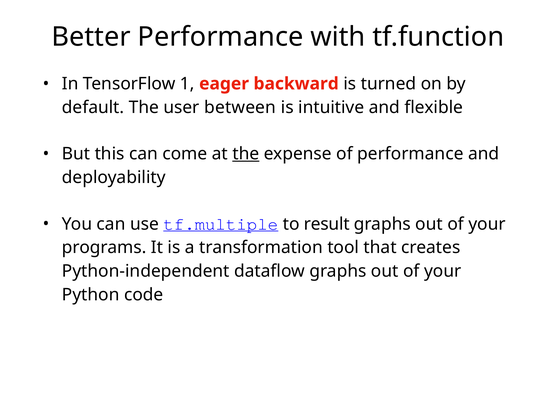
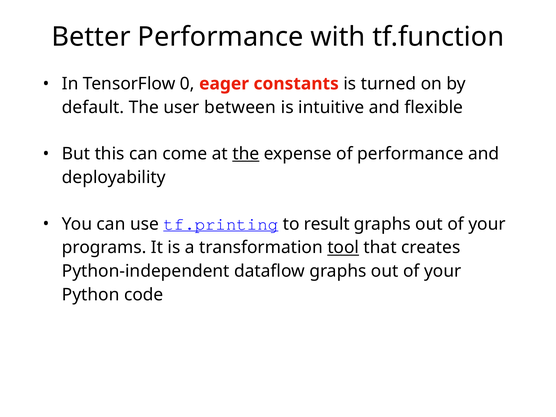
1: 1 -> 0
backward: backward -> constants
tf.multiple: tf.multiple -> tf.printing
tool underline: none -> present
